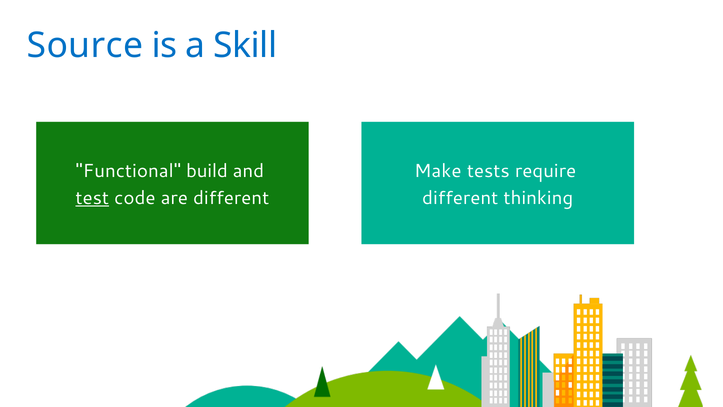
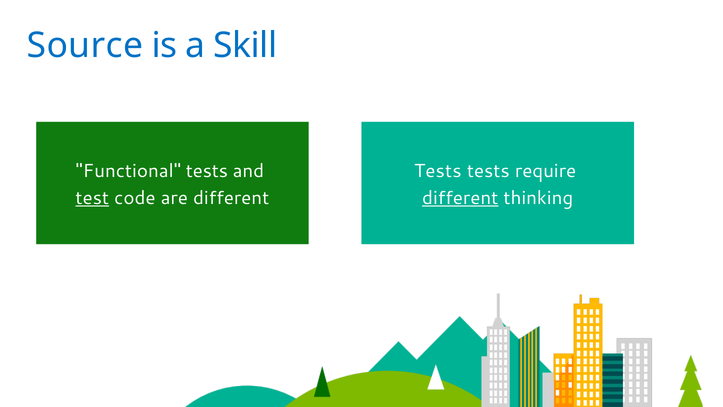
Functional build: build -> tests
Make at (438, 171): Make -> Tests
different at (460, 198) underline: none -> present
